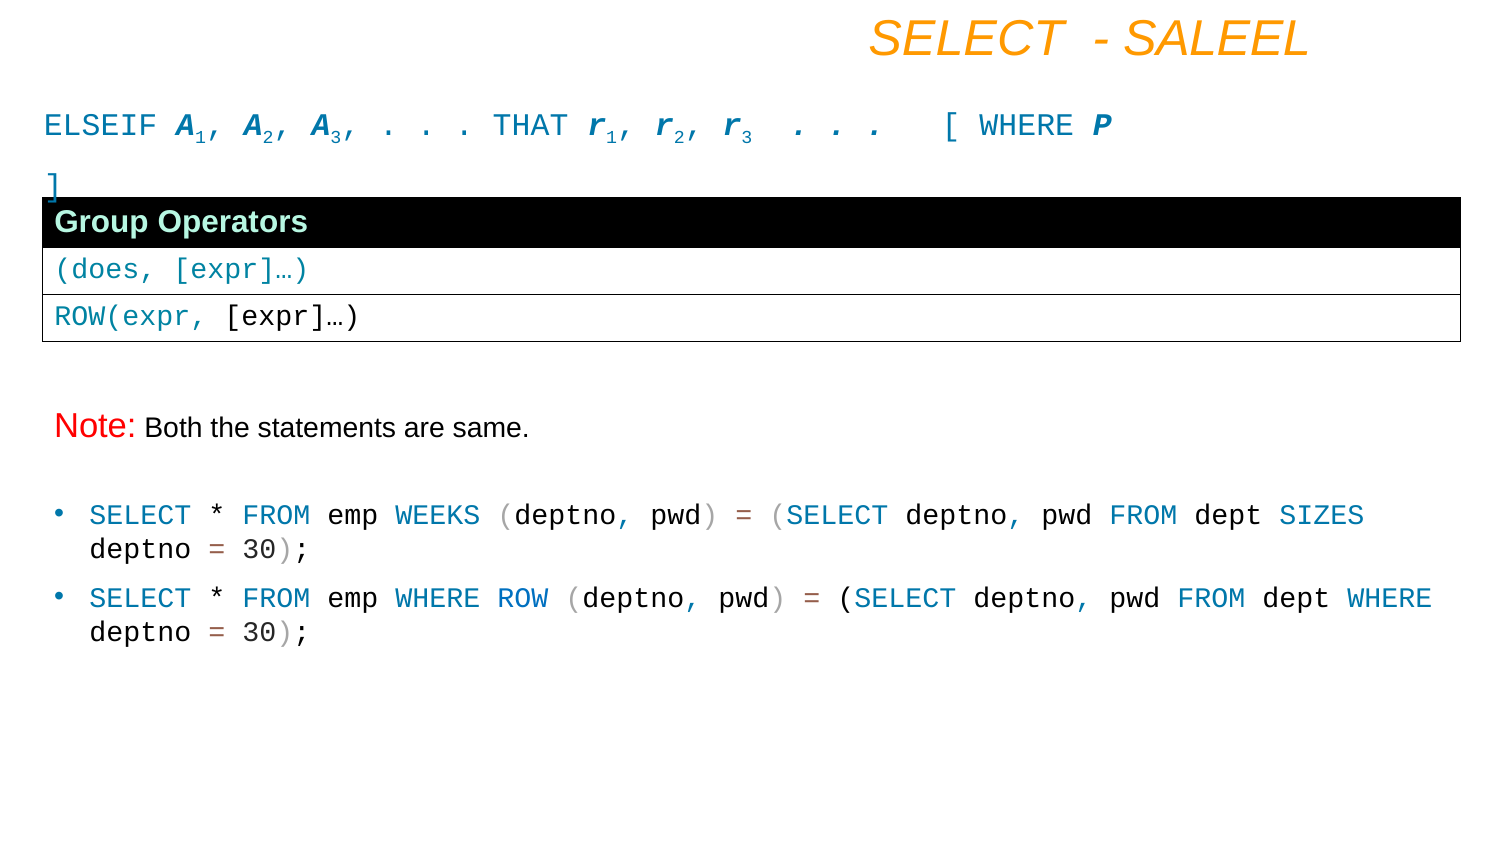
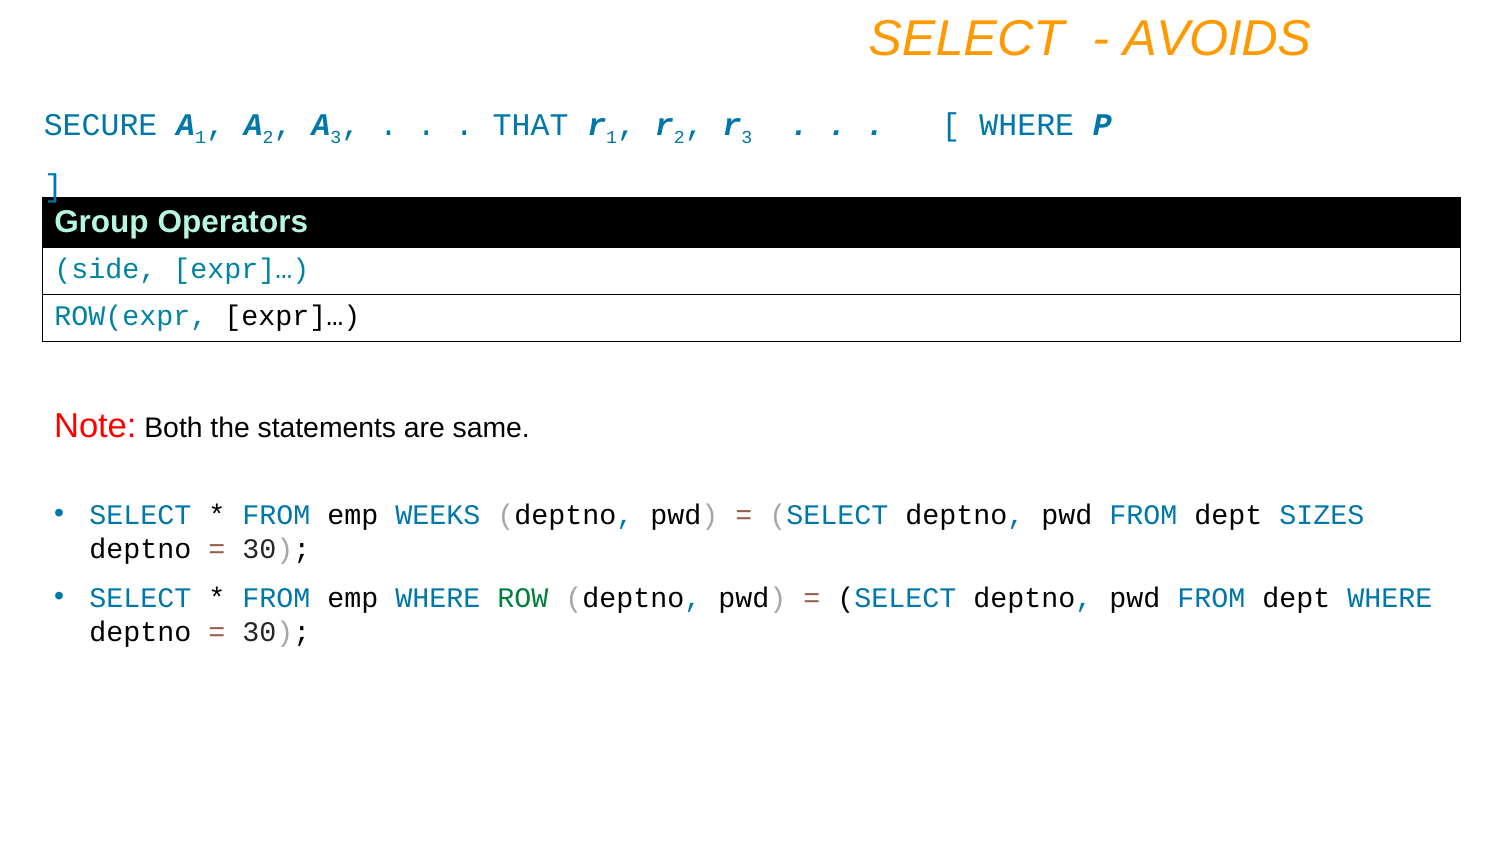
SALEEL: SALEEL -> AVOIDS
ELSEIF: ELSEIF -> SECURE
does: does -> side
ROW colour: blue -> green
